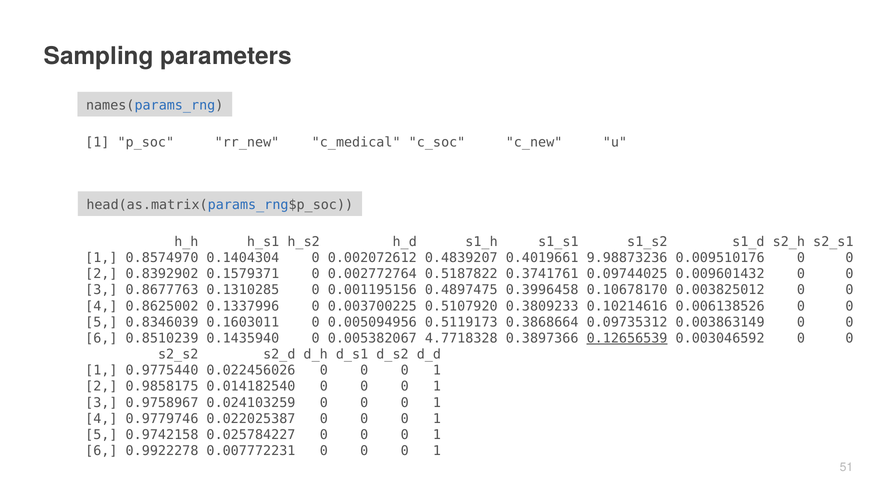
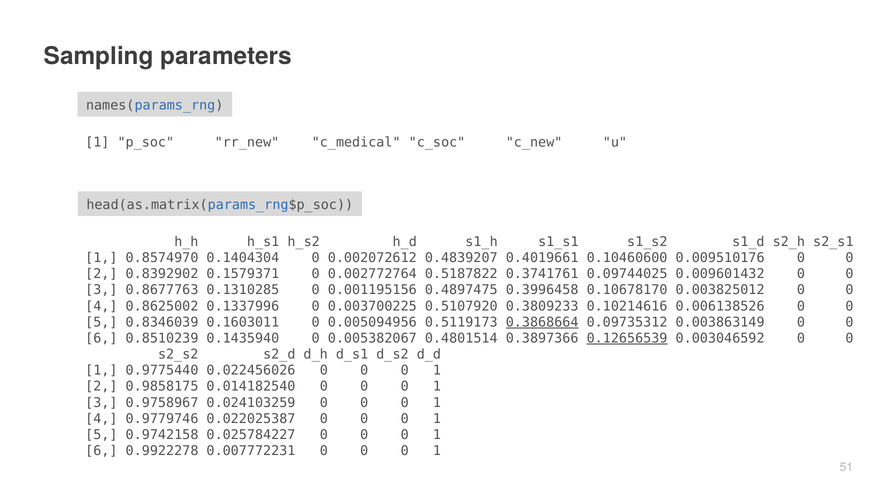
9.98873236: 9.98873236 -> 0.10460600
0.3868664 underline: none -> present
4.7718328: 4.7718328 -> 0.4801514
